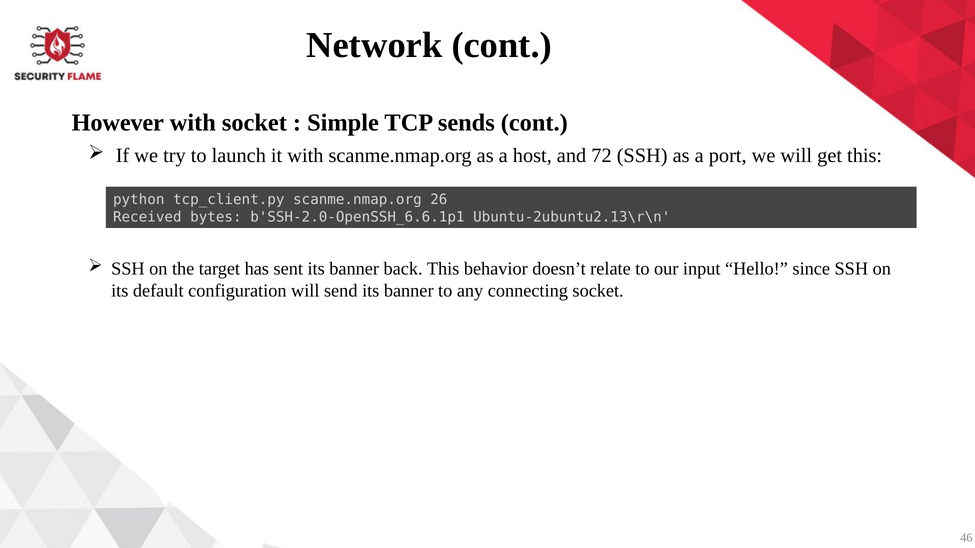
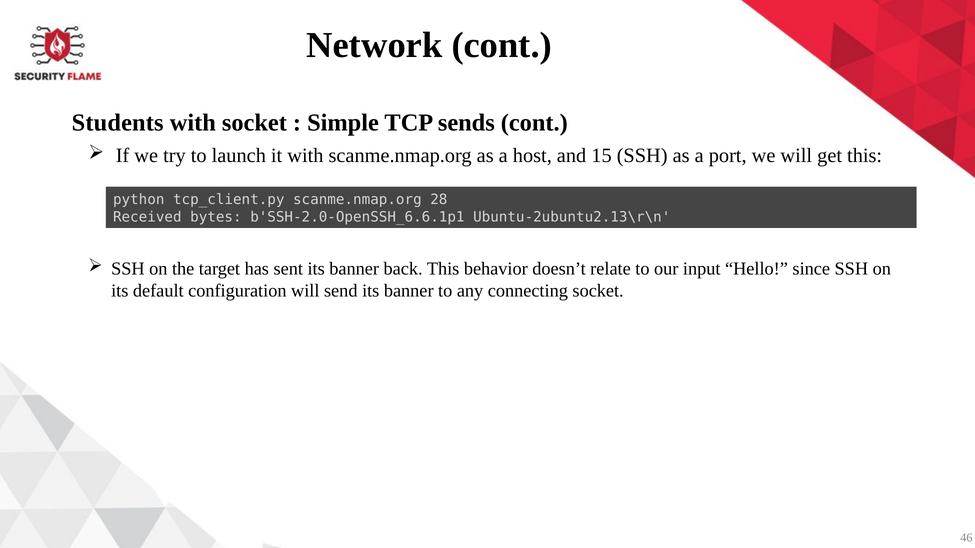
However: However -> Students
72: 72 -> 15
26: 26 -> 28
